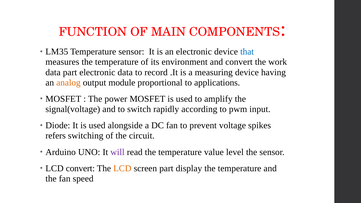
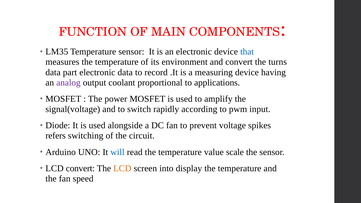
work: work -> turns
analog colour: orange -> purple
module: module -> coolant
will colour: purple -> blue
level: level -> scale
screen part: part -> into
